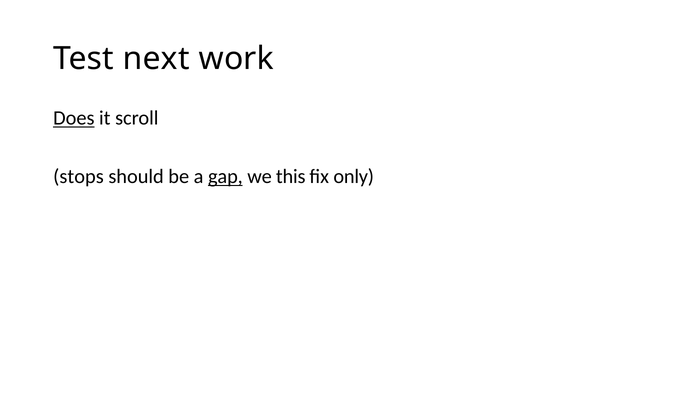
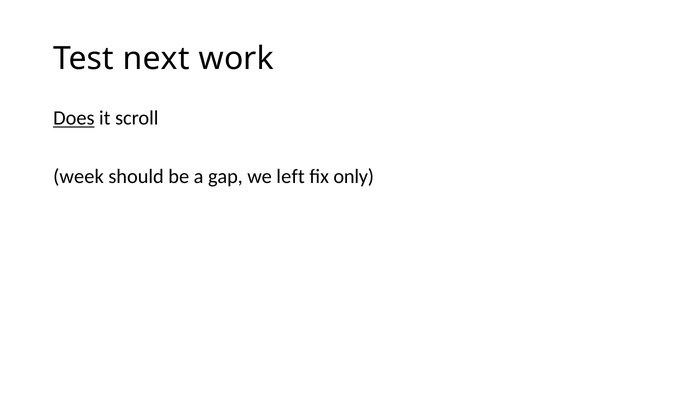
stops: stops -> week
gap underline: present -> none
this: this -> left
